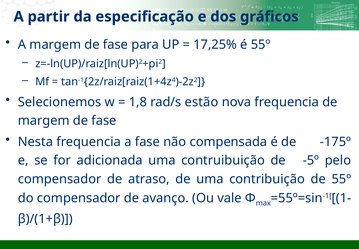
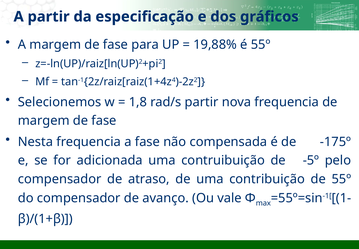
17,25%: 17,25% -> 19,88%
rad/s estão: estão -> partir
